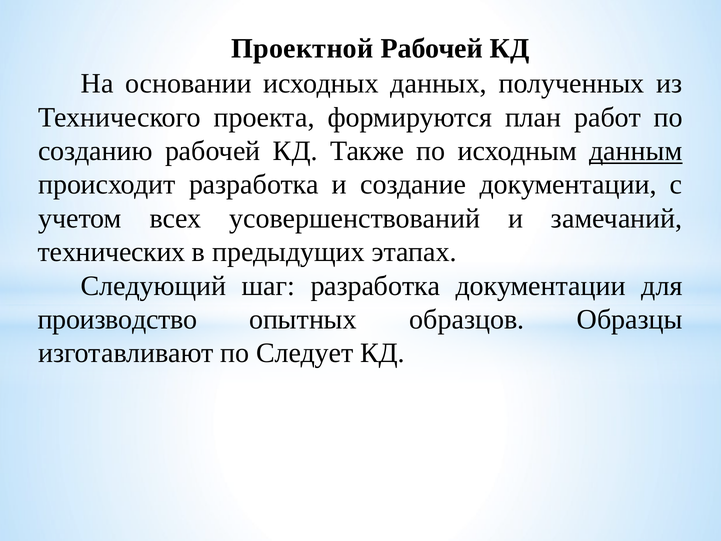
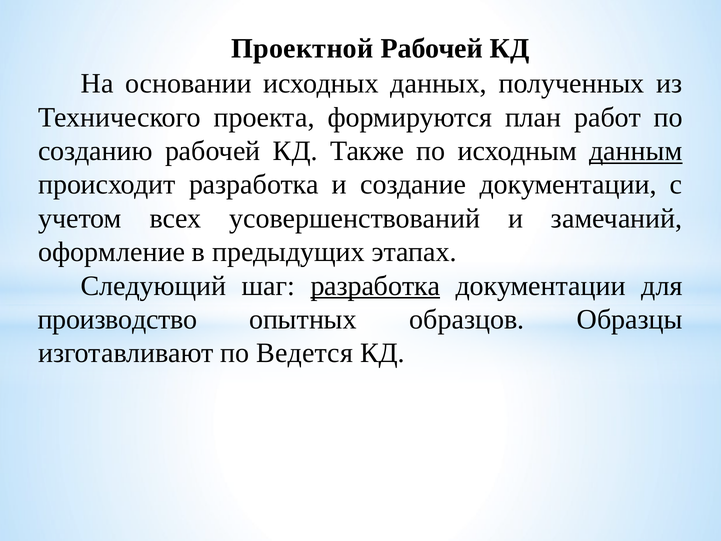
технических: технических -> оформление
разработка at (375, 286) underline: none -> present
Следует: Следует -> Ведется
